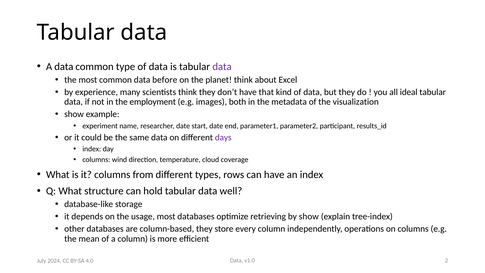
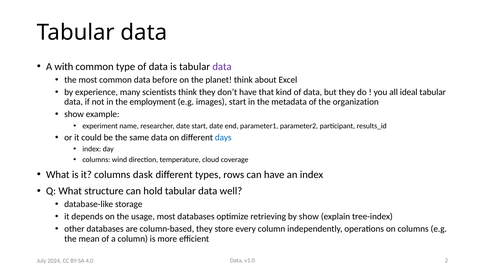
A data: data -> with
images both: both -> start
visualization: visualization -> organization
days colour: purple -> blue
from: from -> dask
